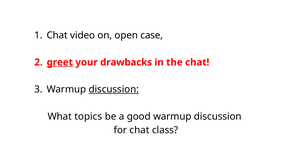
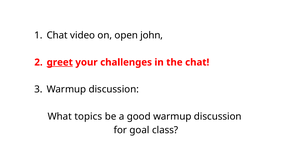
case: case -> john
drawbacks: drawbacks -> challenges
discussion at (114, 90) underline: present -> none
for chat: chat -> goal
